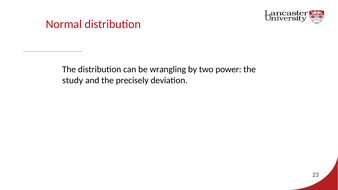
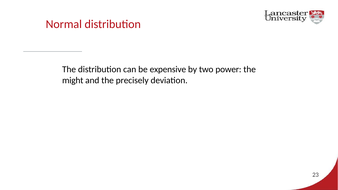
wrangling: wrangling -> expensive
study: study -> might
